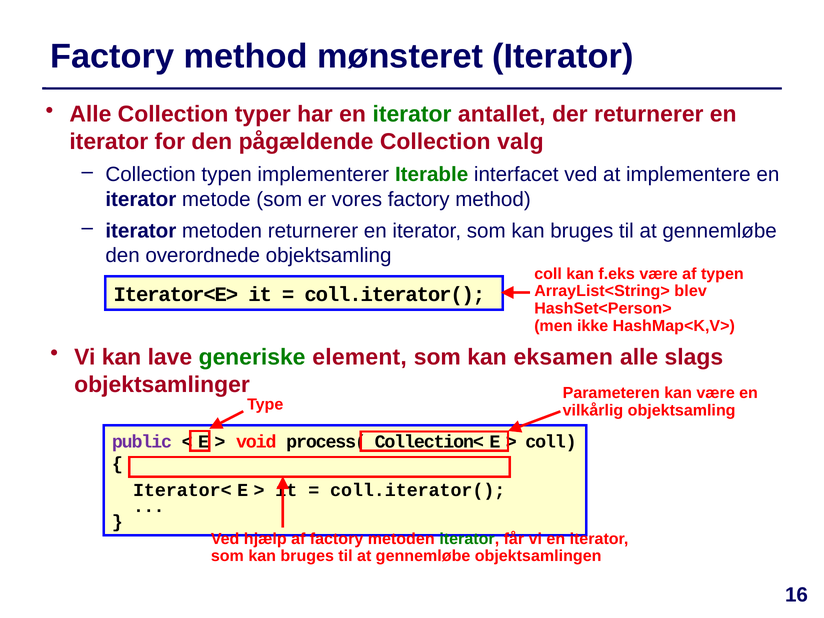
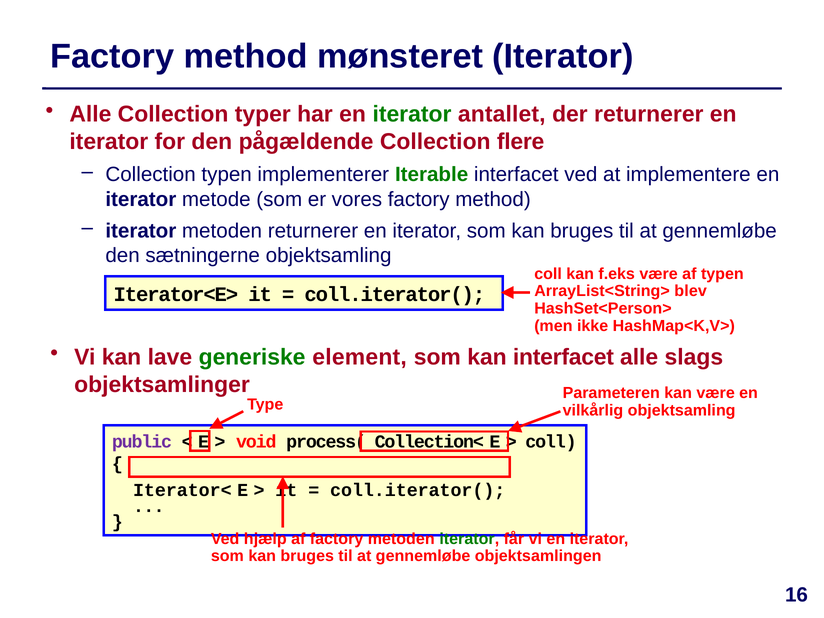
valg: valg -> flere
overordnede: overordnede -> sætningerne
kan eksamen: eksamen -> interfacet
